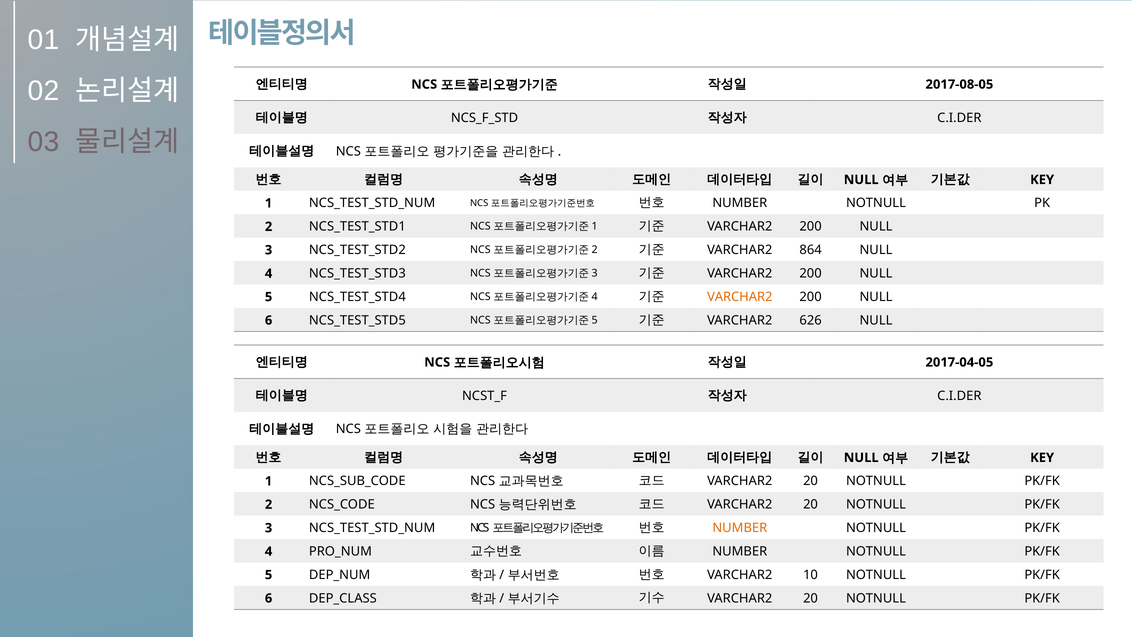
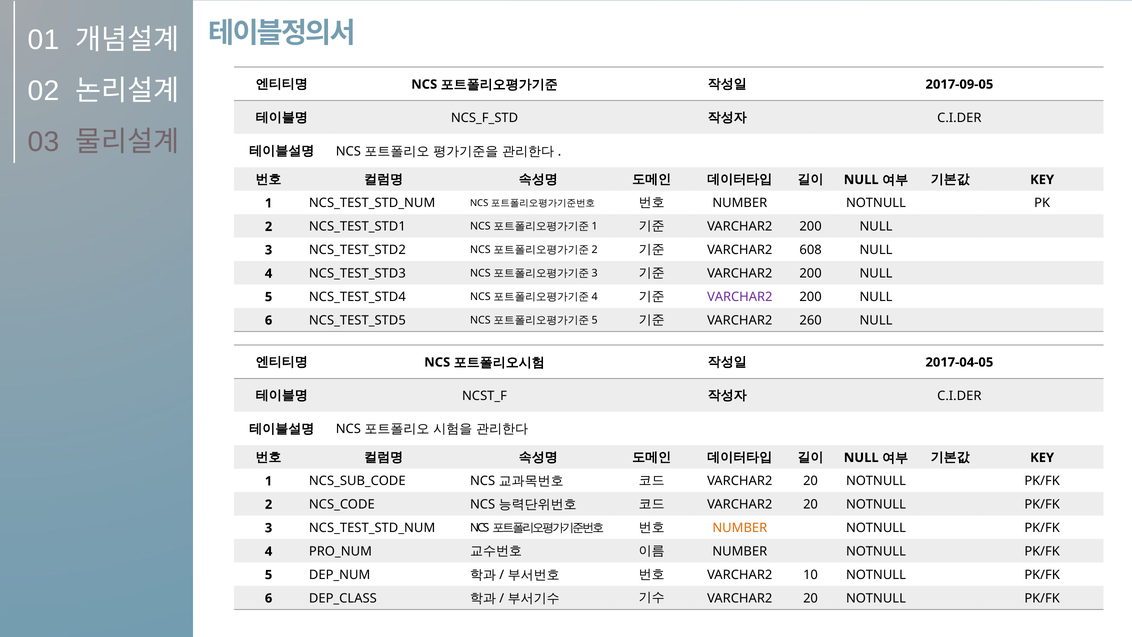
2017-08-05: 2017-08-05 -> 2017-09-05
864: 864 -> 608
VARCHAR2 at (740, 297) colour: orange -> purple
626: 626 -> 260
